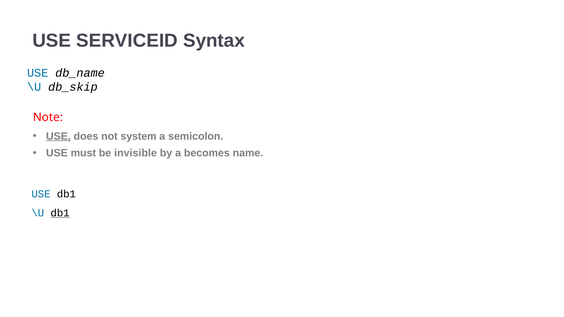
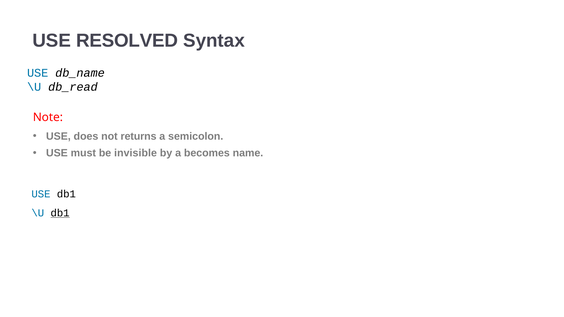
SERVICEID: SERVICEID -> RESOLVED
db_skip: db_skip -> db_read
USE at (58, 136) underline: present -> none
system: system -> returns
